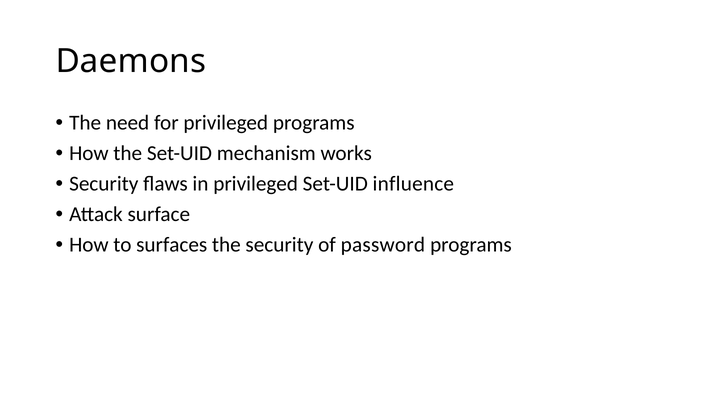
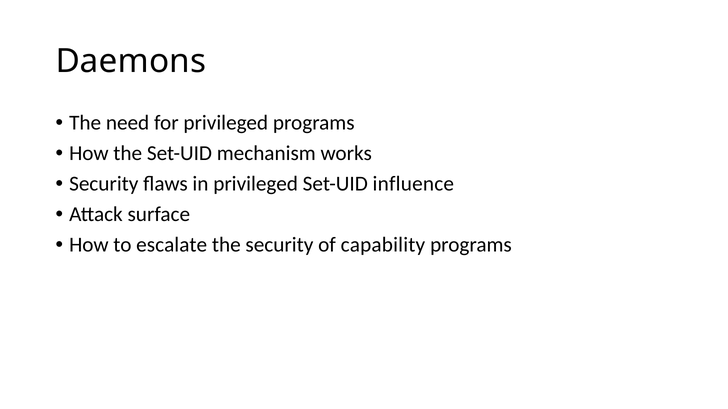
surfaces: surfaces -> escalate
password: password -> capability
